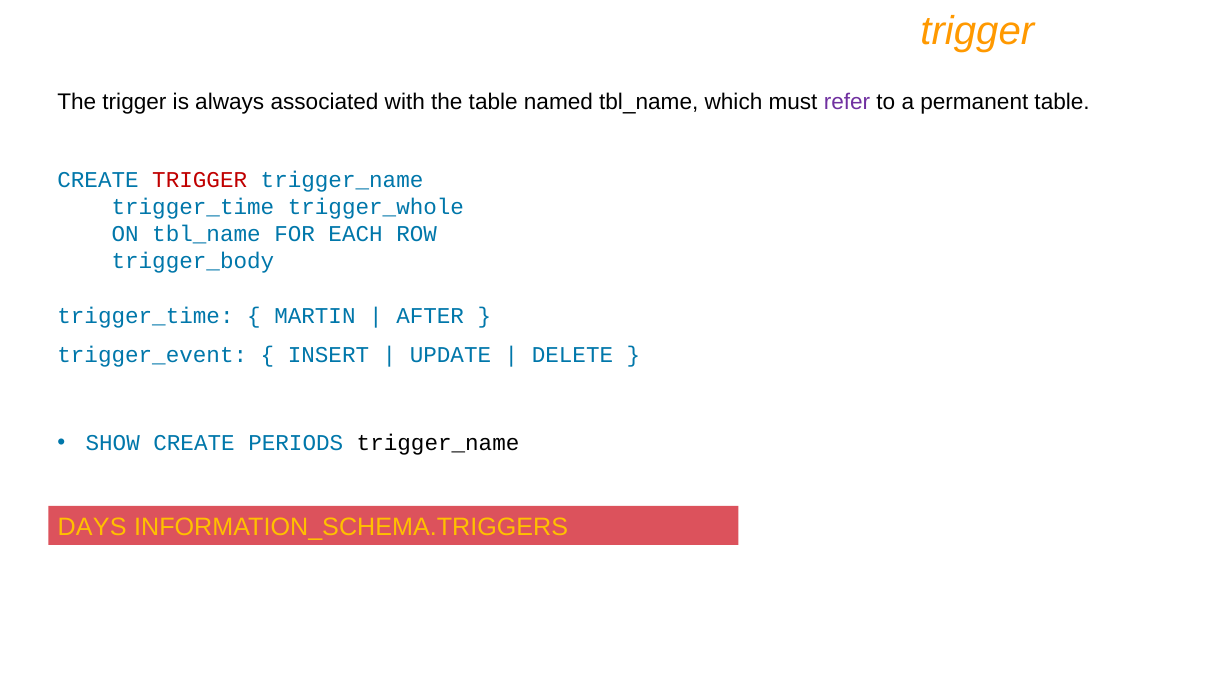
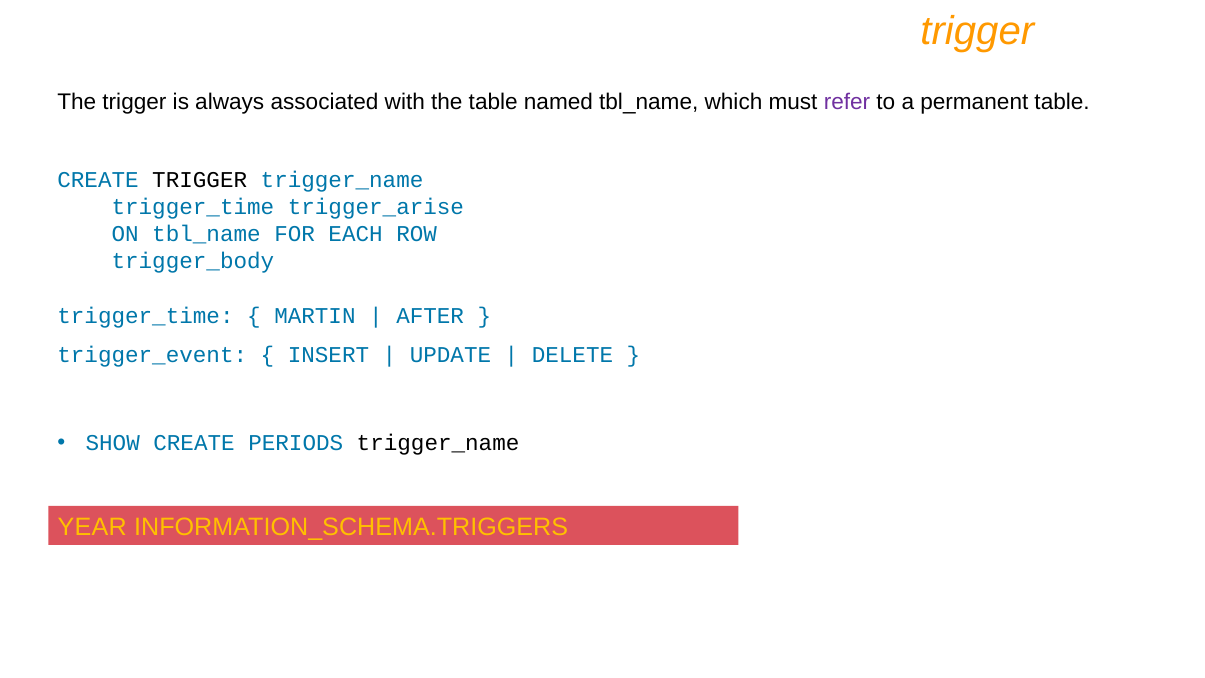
TRIGGER at (200, 180) colour: red -> black
trigger_whole: trigger_whole -> trigger_arise
DAYS: DAYS -> YEAR
